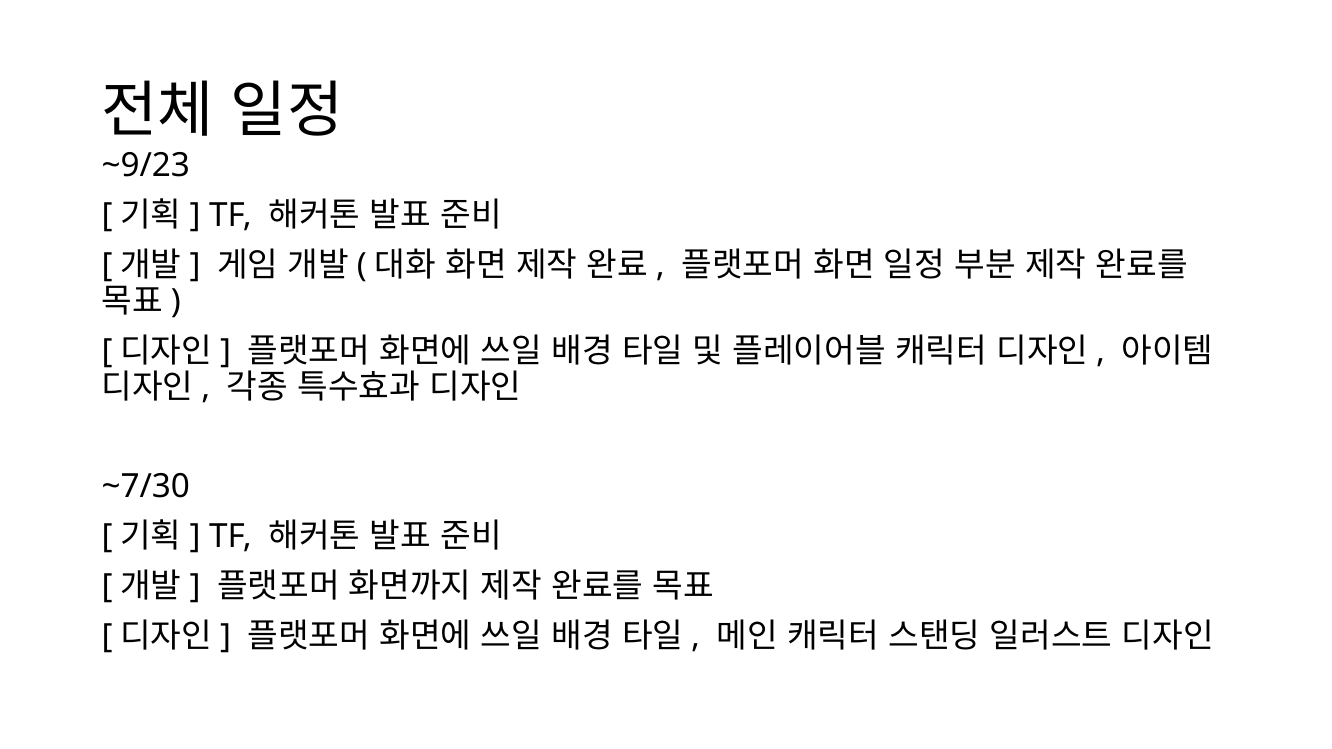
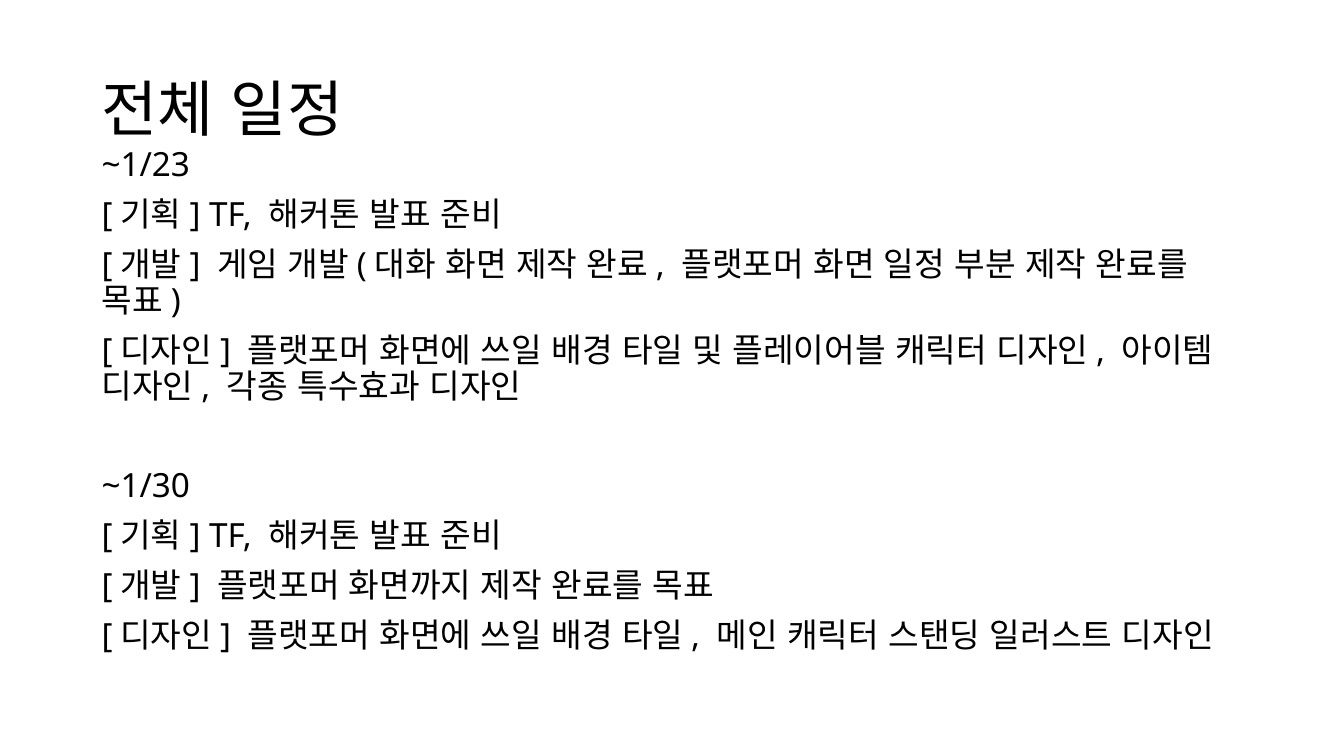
~9/23: ~9/23 -> ~1/23
~7/30: ~7/30 -> ~1/30
